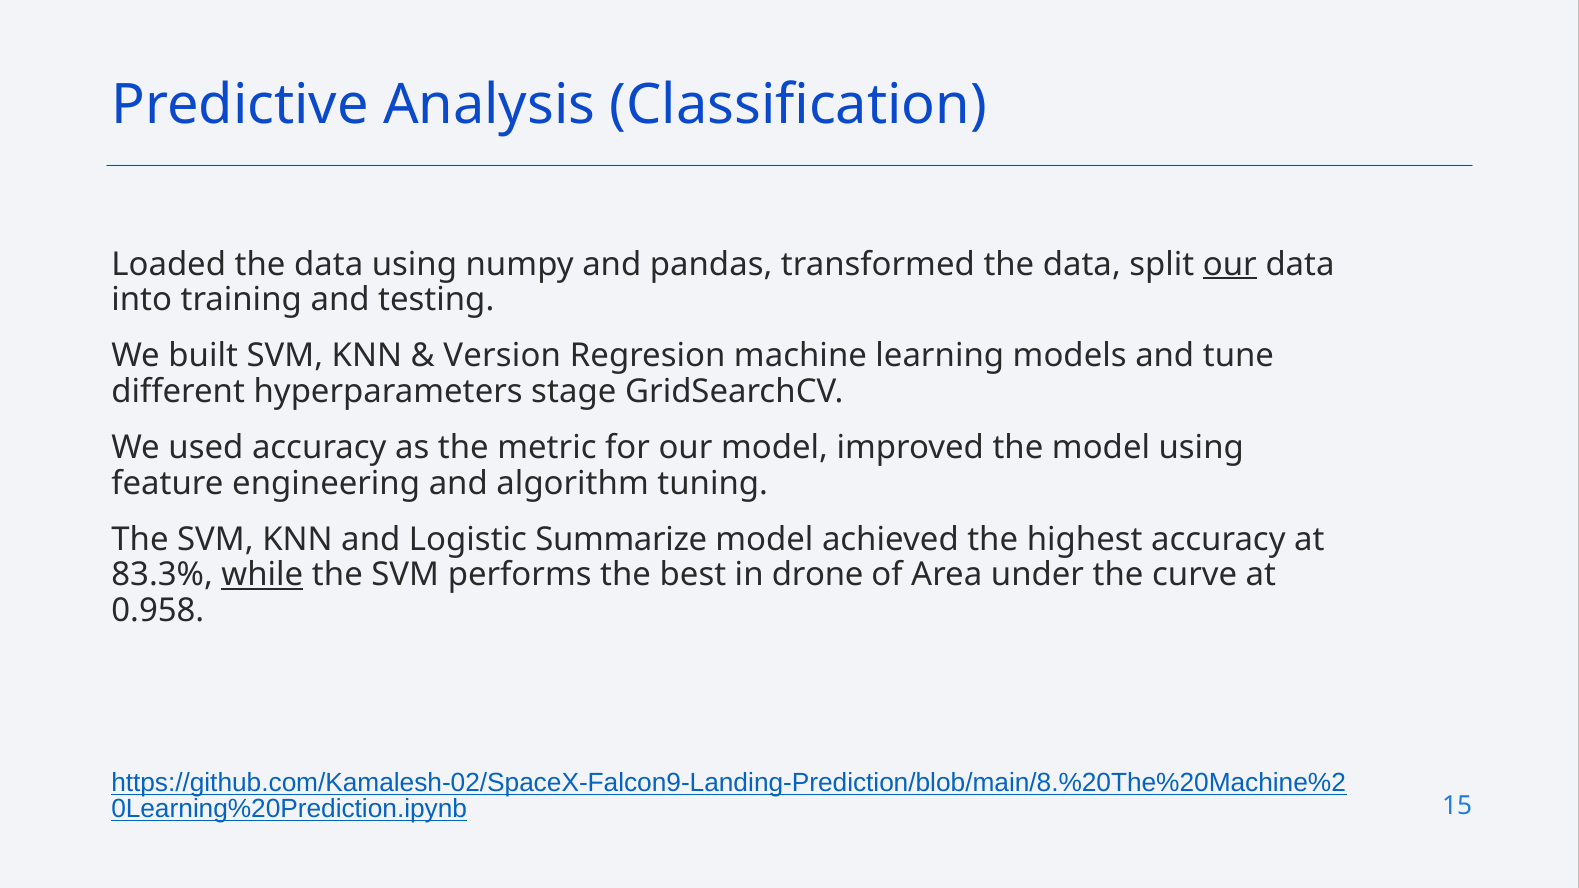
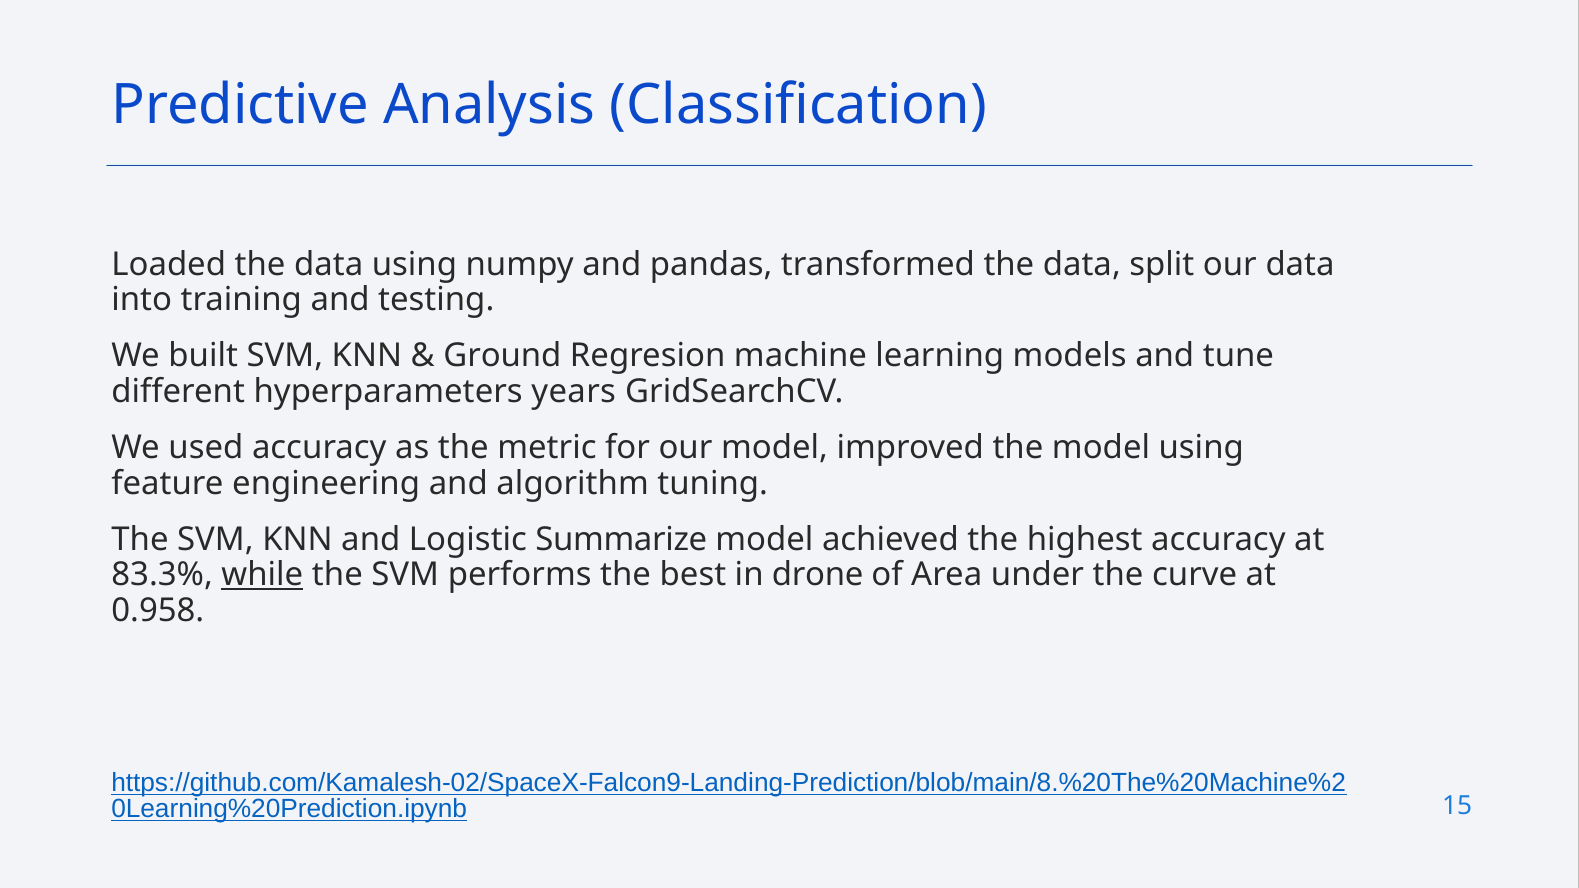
our at (1230, 264) underline: present -> none
Version: Version -> Ground
stage: stage -> years
